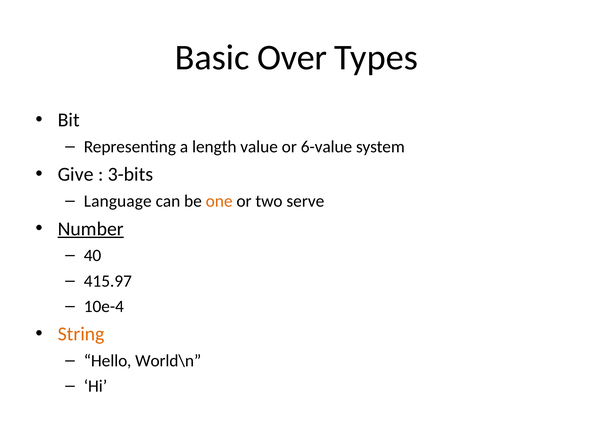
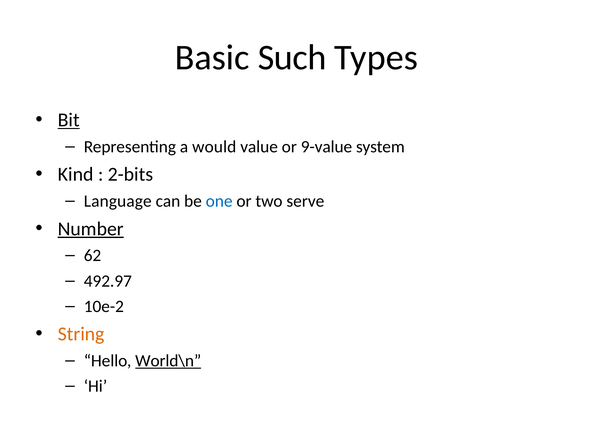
Over: Over -> Such
Bit underline: none -> present
length: length -> would
6-value: 6-value -> 9-value
Give: Give -> Kind
3-bits: 3-bits -> 2-bits
one colour: orange -> blue
40: 40 -> 62
415.97: 415.97 -> 492.97
10e-4: 10e-4 -> 10e-2
World\n underline: none -> present
